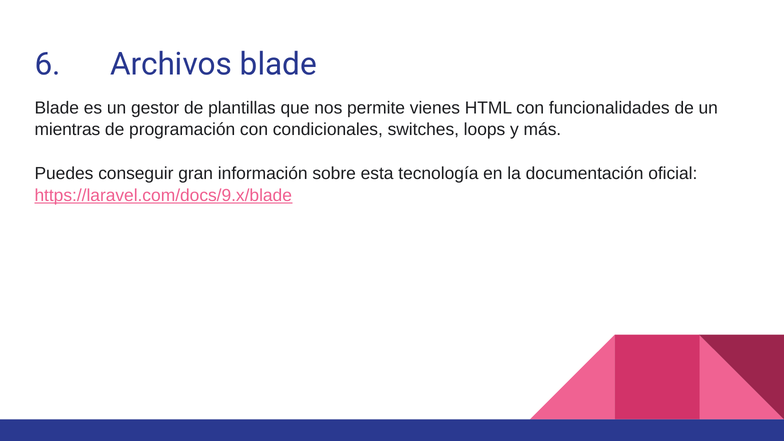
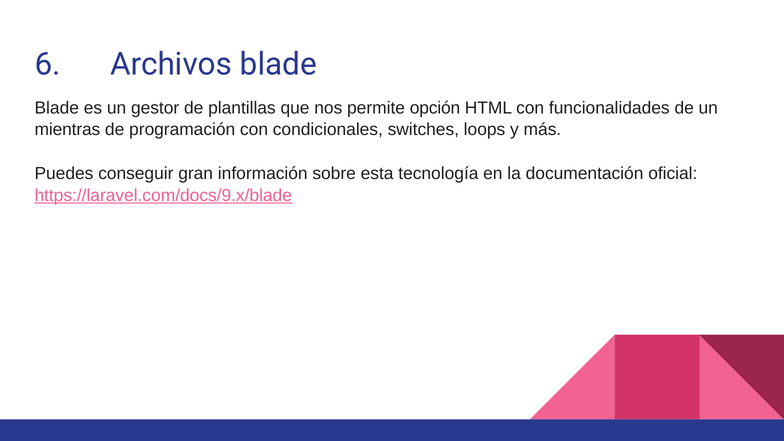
vienes: vienes -> opción
